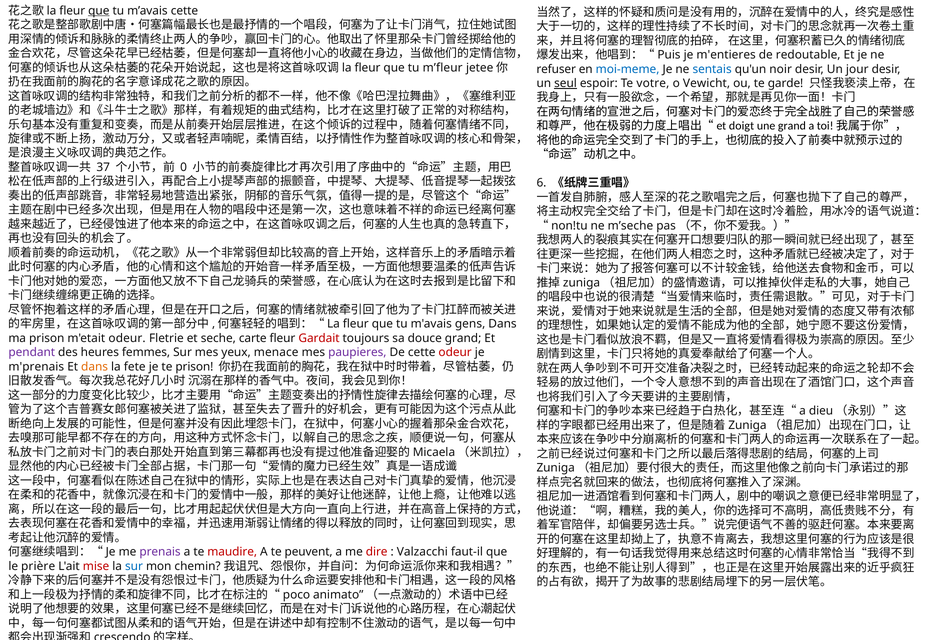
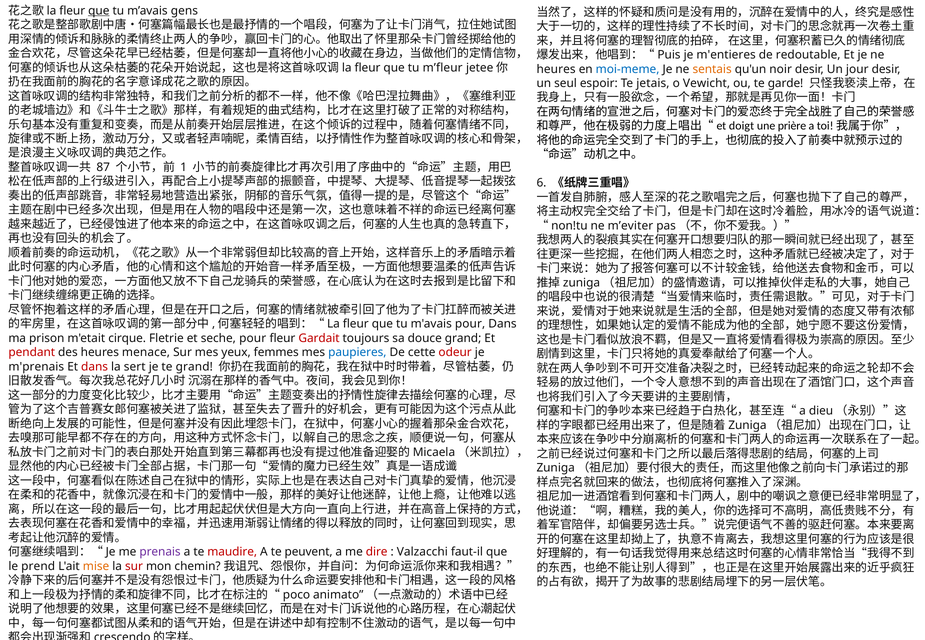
m’avais cette: cette -> gens
refuser at (556, 69): refuser -> heures
sentais colour: blue -> orange
seul underline: present -> none
votre: votre -> jetais
une grand: grand -> prière
37: 37 -> 87
0: 0 -> 1
m’seche: m’seche -> m’eviter
m'avais gens: gens -> pour
m'etait odeur: odeur -> cirque
seche carte: carte -> pour
pendant colour: purple -> red
femmes: femmes -> menace
menace: menace -> femmes
paupieres colour: purple -> blue
dans at (95, 367) colour: orange -> red
fete: fete -> sert
te prison: prison -> grand
prière: prière -> prend
mise colour: red -> orange
sur at (134, 567) colour: blue -> red
